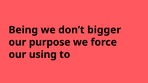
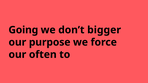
Being: Being -> Going
using: using -> often
